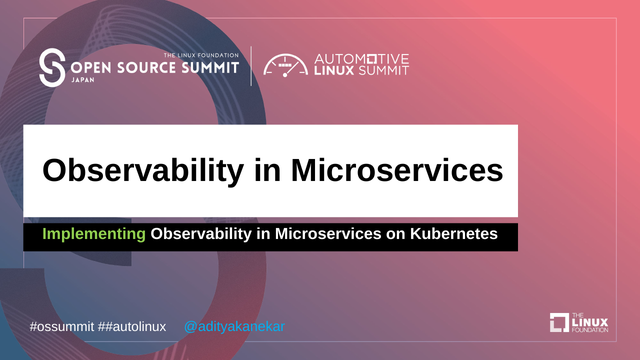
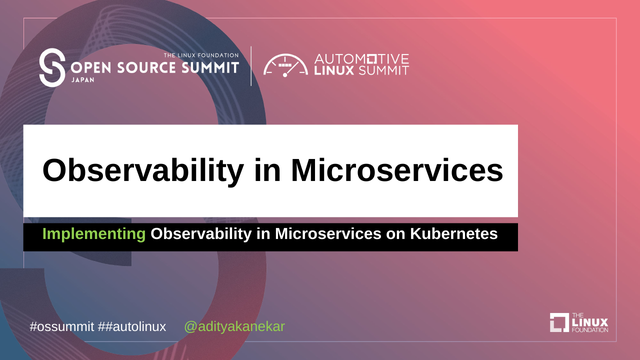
@adityakanekar colour: light blue -> light green
